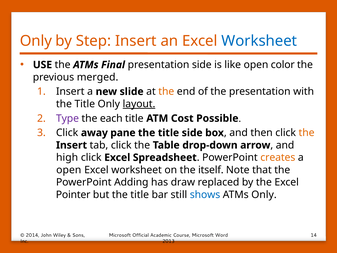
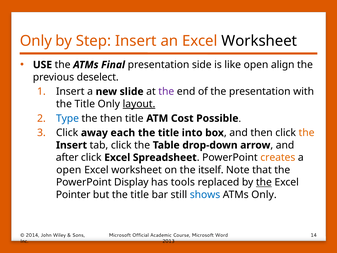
Worksheet at (259, 41) colour: blue -> black
color: color -> align
merged: merged -> deselect
the at (166, 92) colour: orange -> purple
Type colour: purple -> blue
the each: each -> then
pane: pane -> each
title side: side -> into
high: high -> after
Adding: Adding -> Display
draw: draw -> tools
the at (264, 182) underline: none -> present
